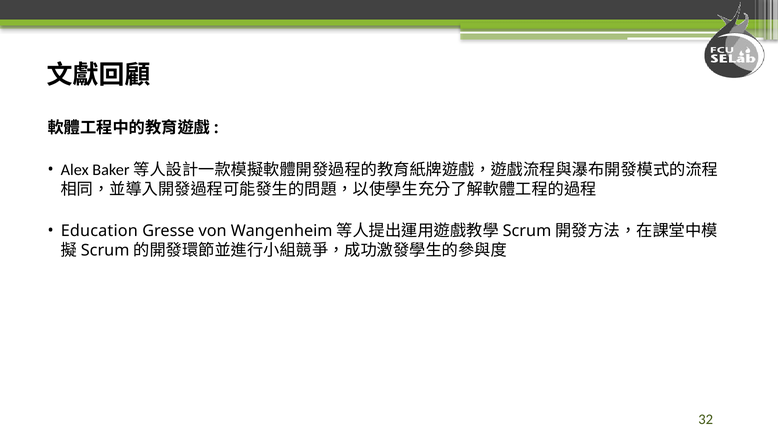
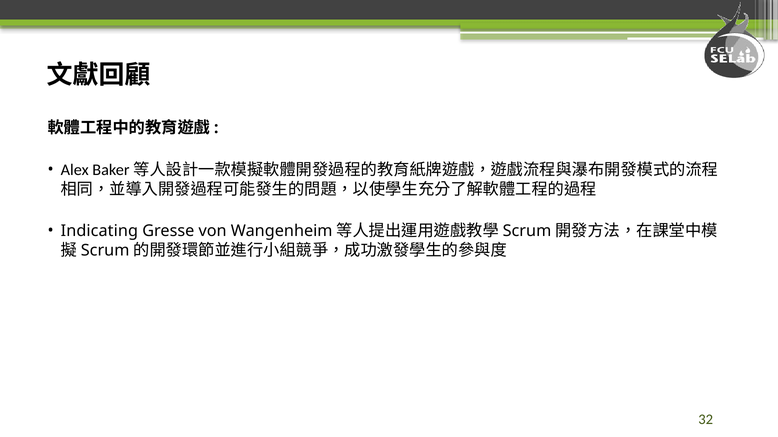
Education: Education -> Indicating
